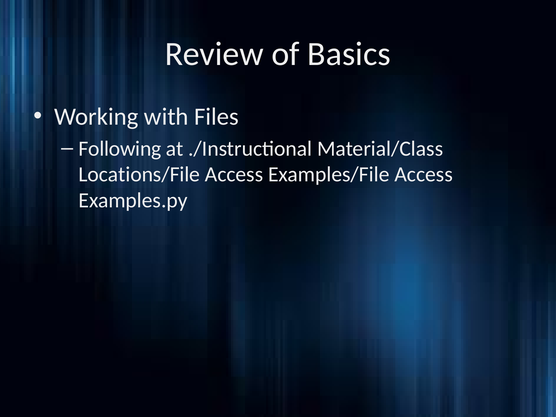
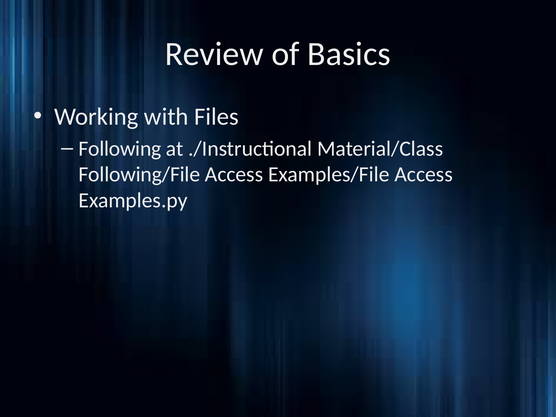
Locations/File: Locations/File -> Following/File
